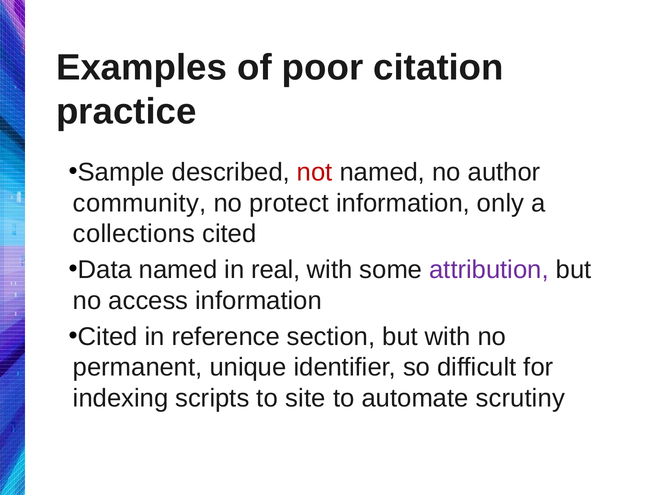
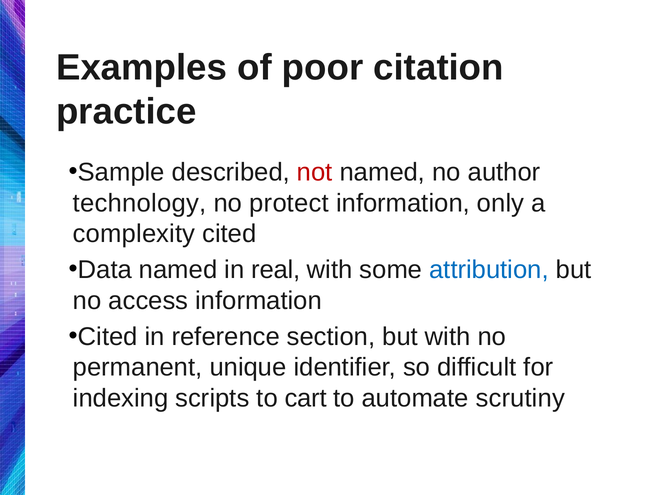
community: community -> technology
collections: collections -> complexity
attribution colour: purple -> blue
site: site -> cart
